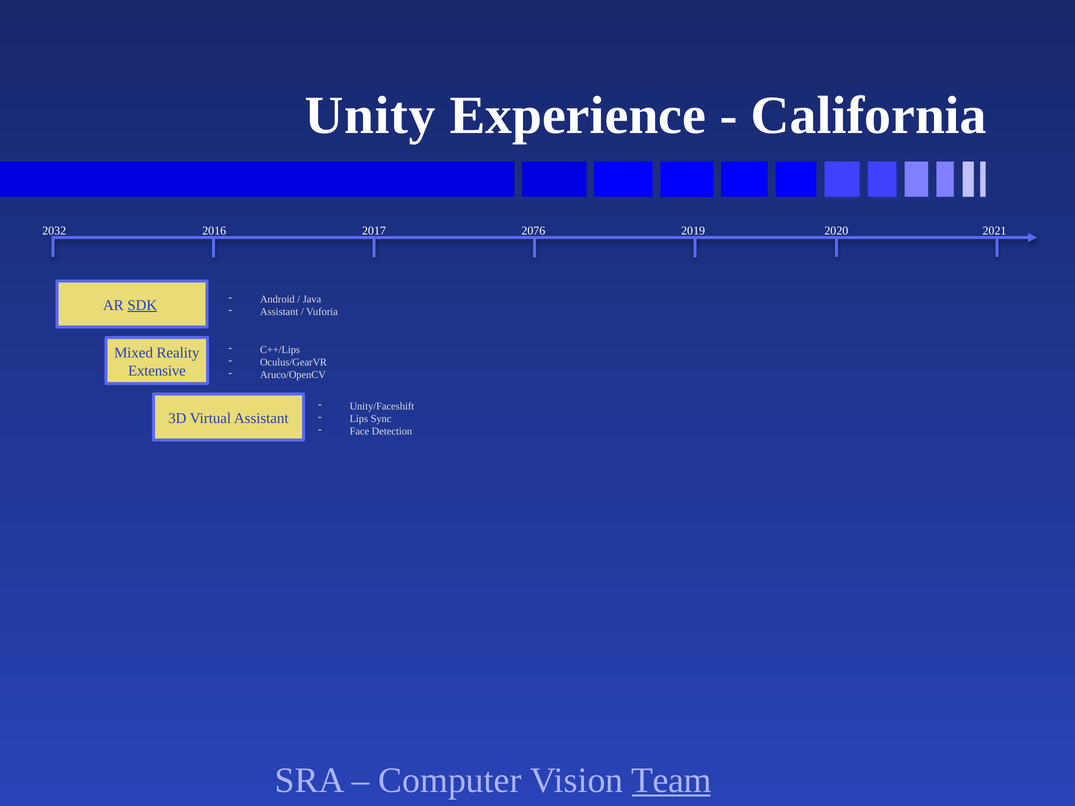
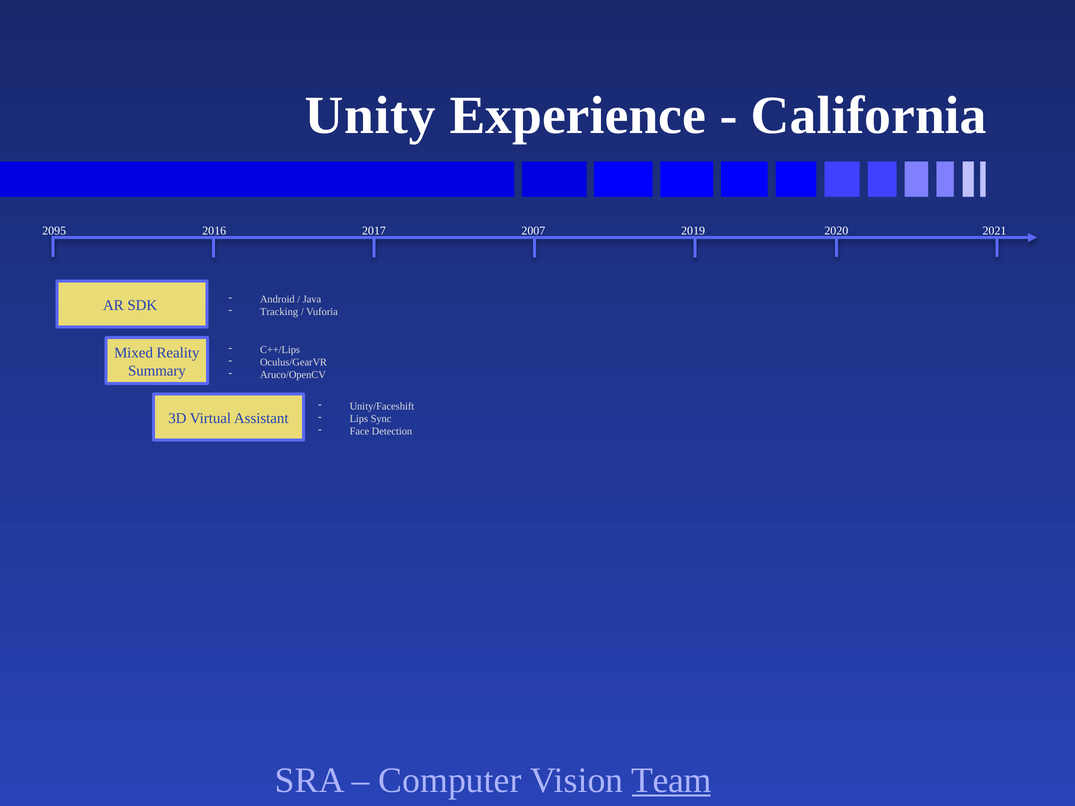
2032: 2032 -> 2095
2076: 2076 -> 2007
SDK underline: present -> none
Assistant at (279, 312): Assistant -> Tracking
Extensive: Extensive -> Summary
